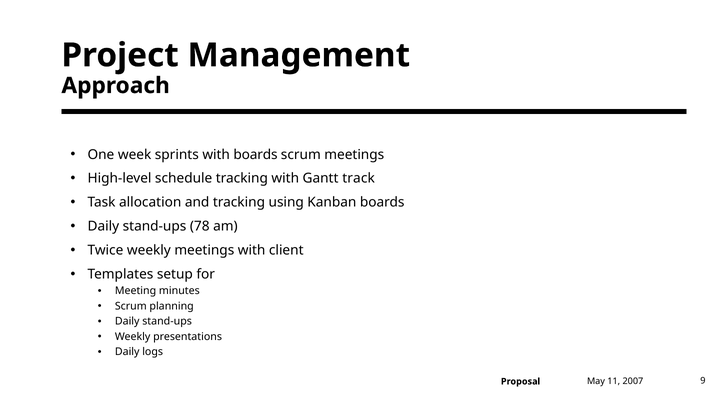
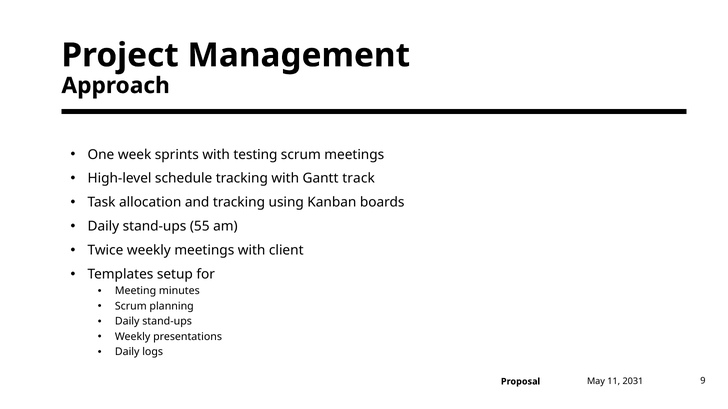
with boards: boards -> testing
78: 78 -> 55
2007: 2007 -> 2031
